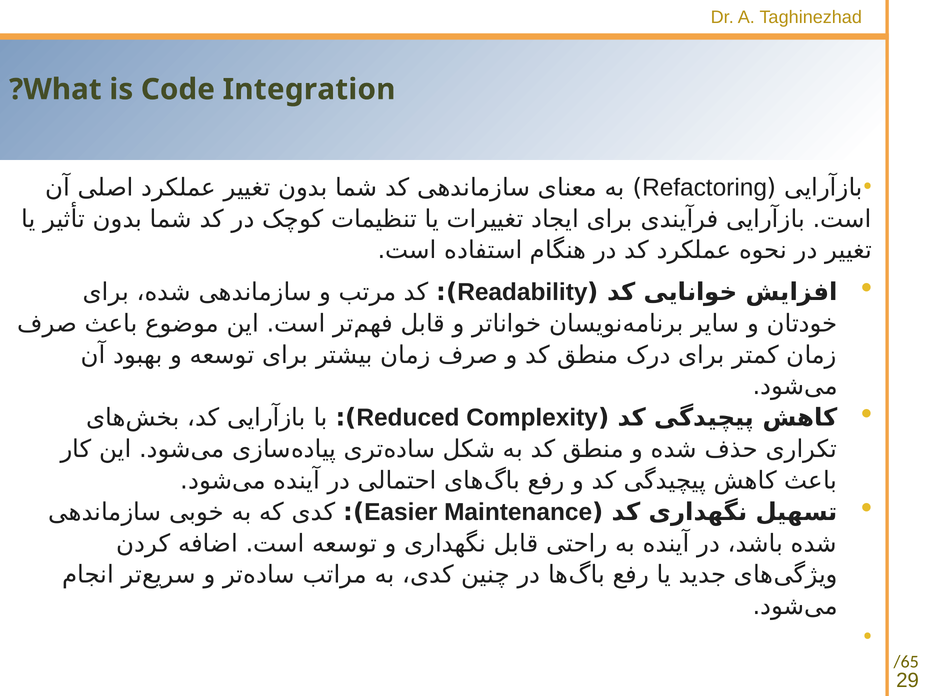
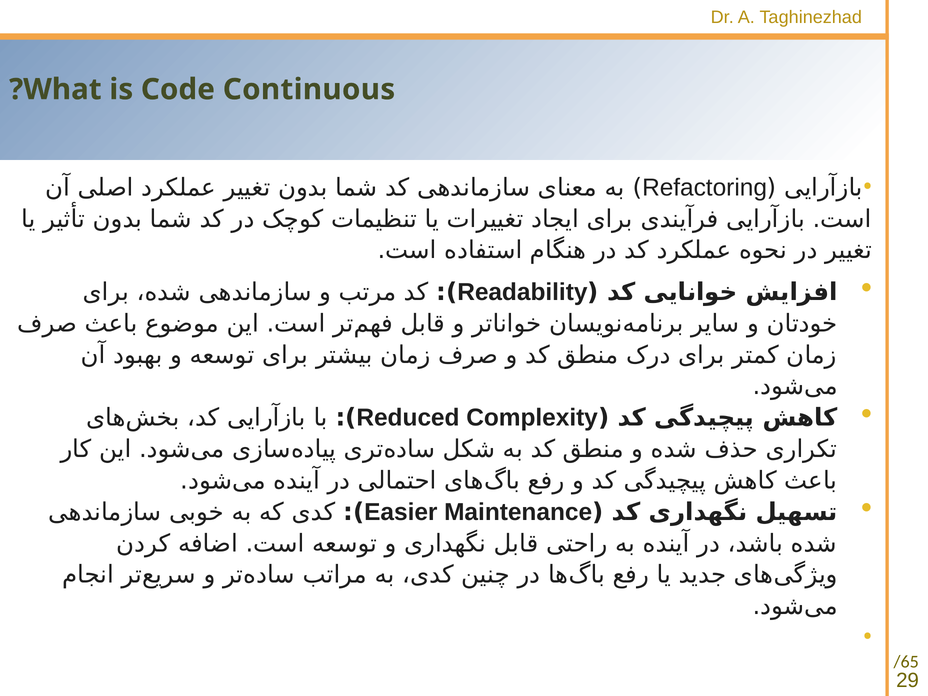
Integration: Integration -> Continuous
